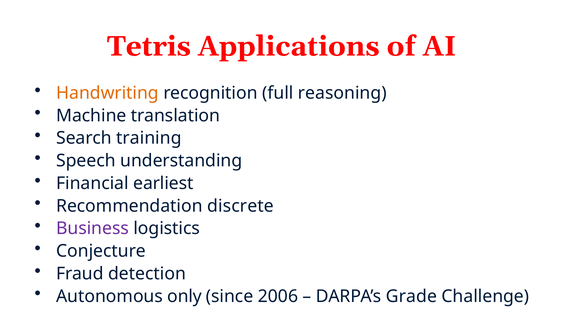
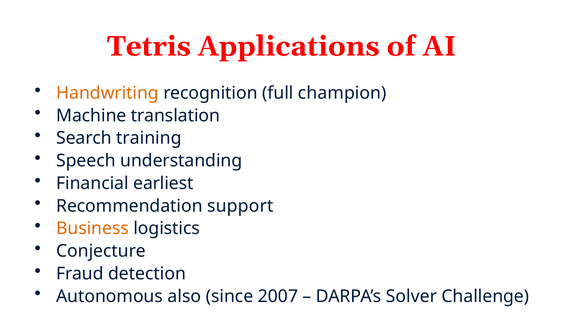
reasoning: reasoning -> champion
discrete: discrete -> support
Business colour: purple -> orange
only: only -> also
2006: 2006 -> 2007
Grade: Grade -> Solver
